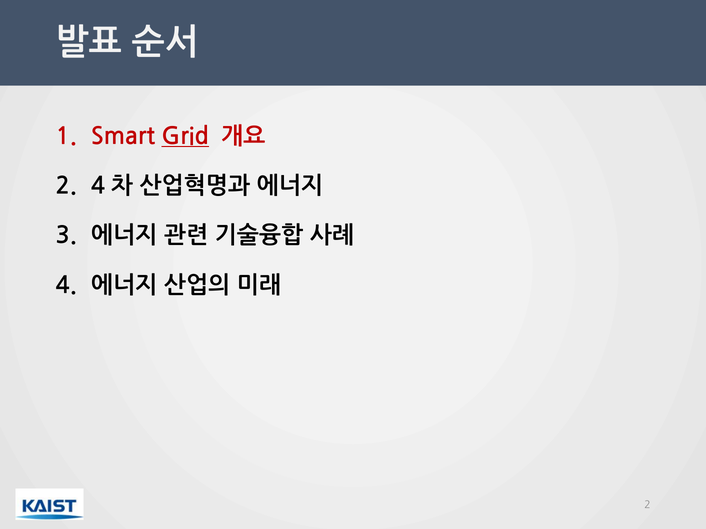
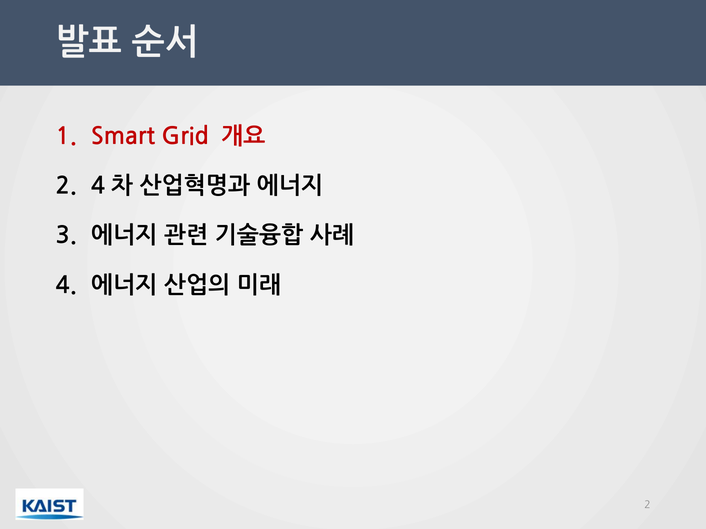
Grid underline: present -> none
